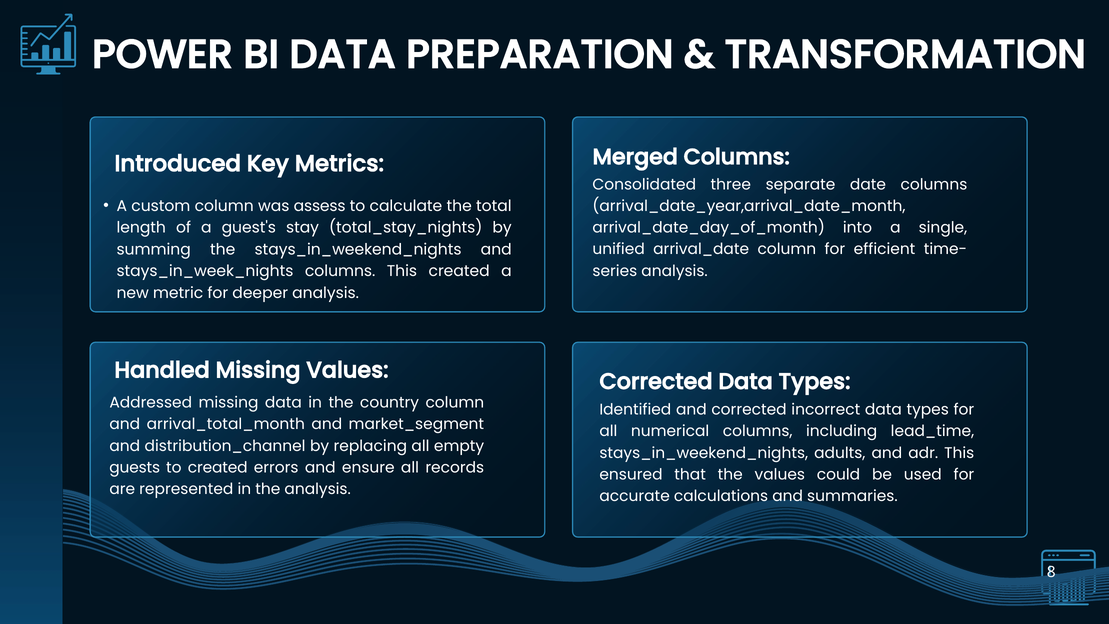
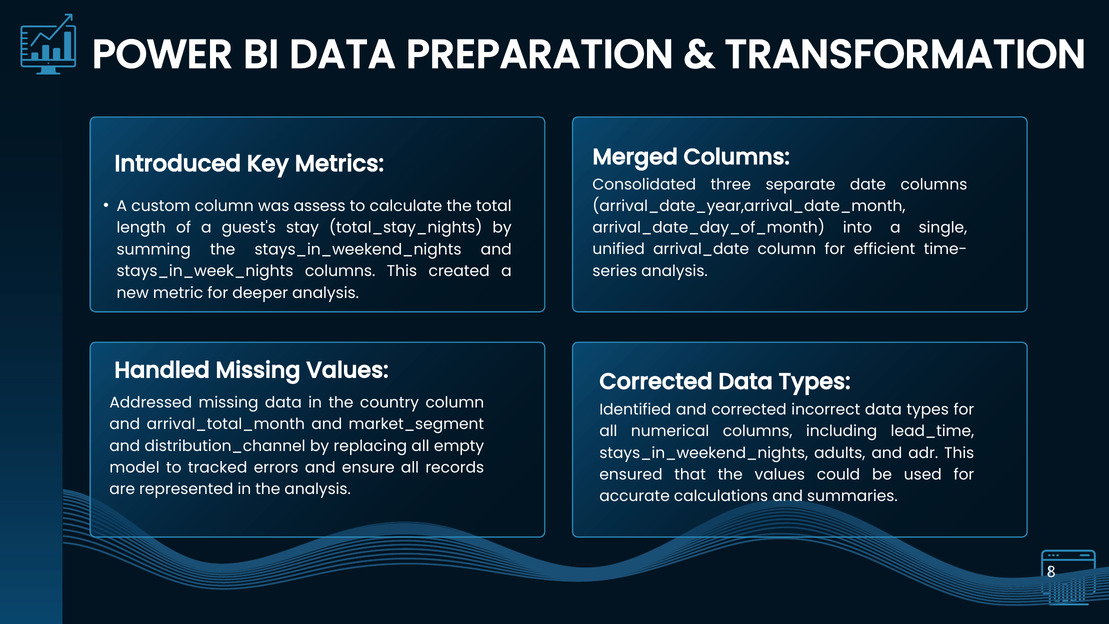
guests: guests -> model
to created: created -> tracked
